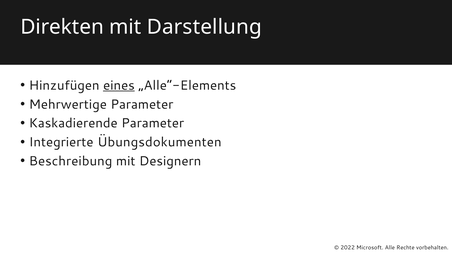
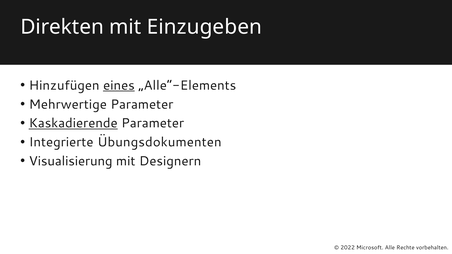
Darstellung: Darstellung -> Einzugeben
Kaskadierende underline: none -> present
Beschreibung: Beschreibung -> Visualisierung
